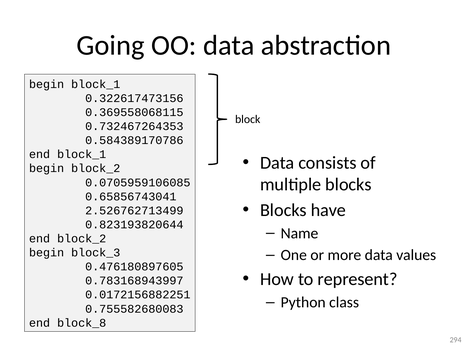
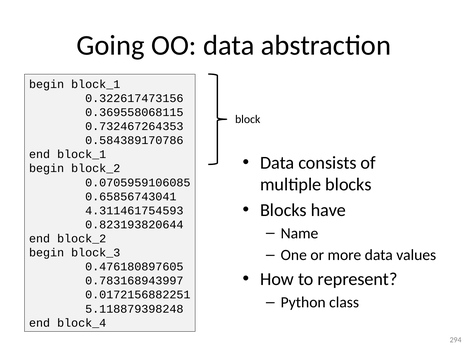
2.526762713499: 2.526762713499 -> 4.311461754593
0.755582680083: 0.755582680083 -> 5.118879398248
block_8: block_8 -> block_4
